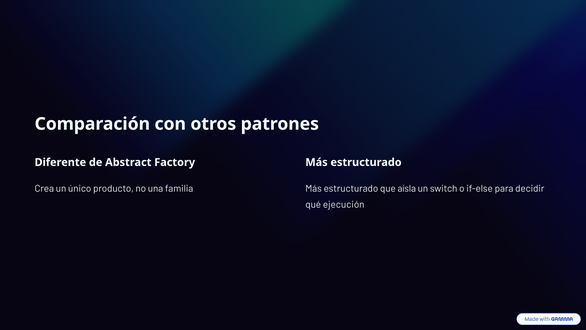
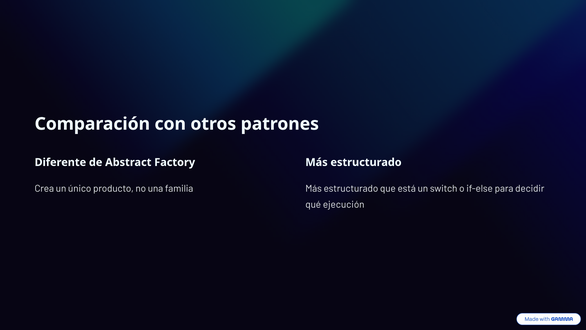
aísla: aísla -> está
